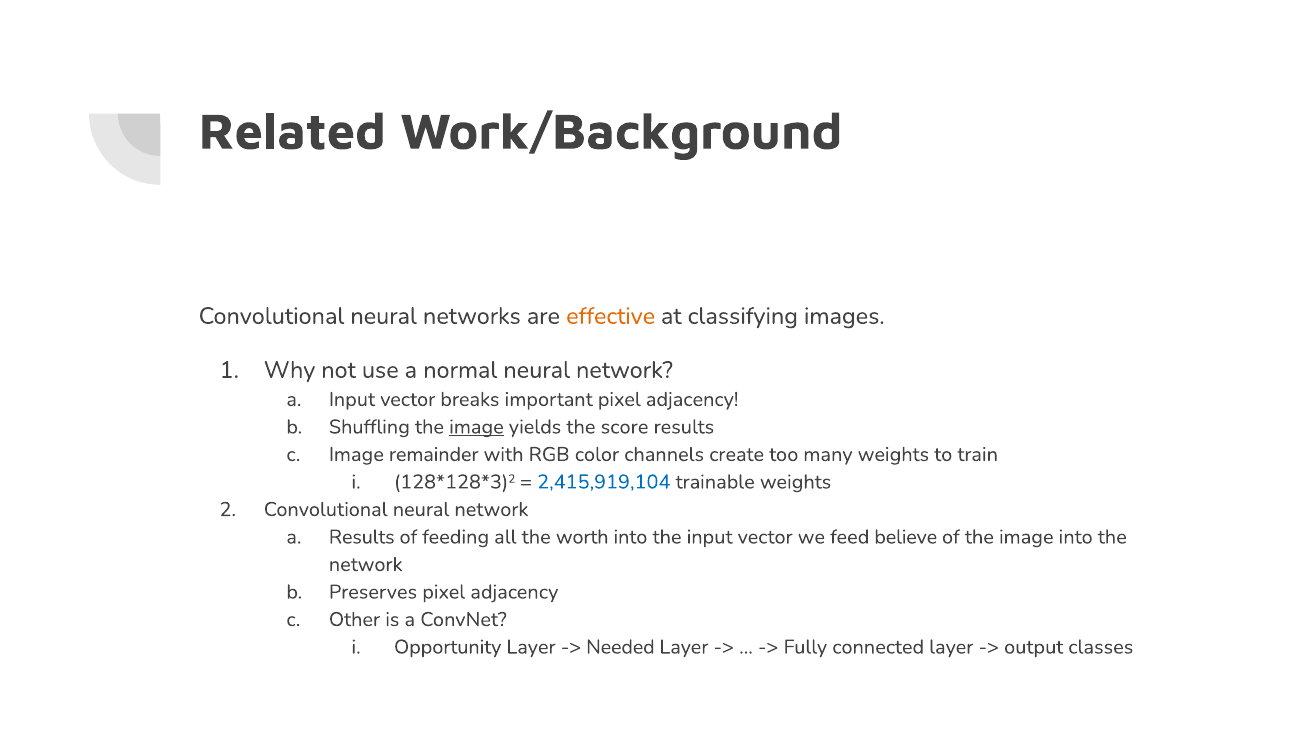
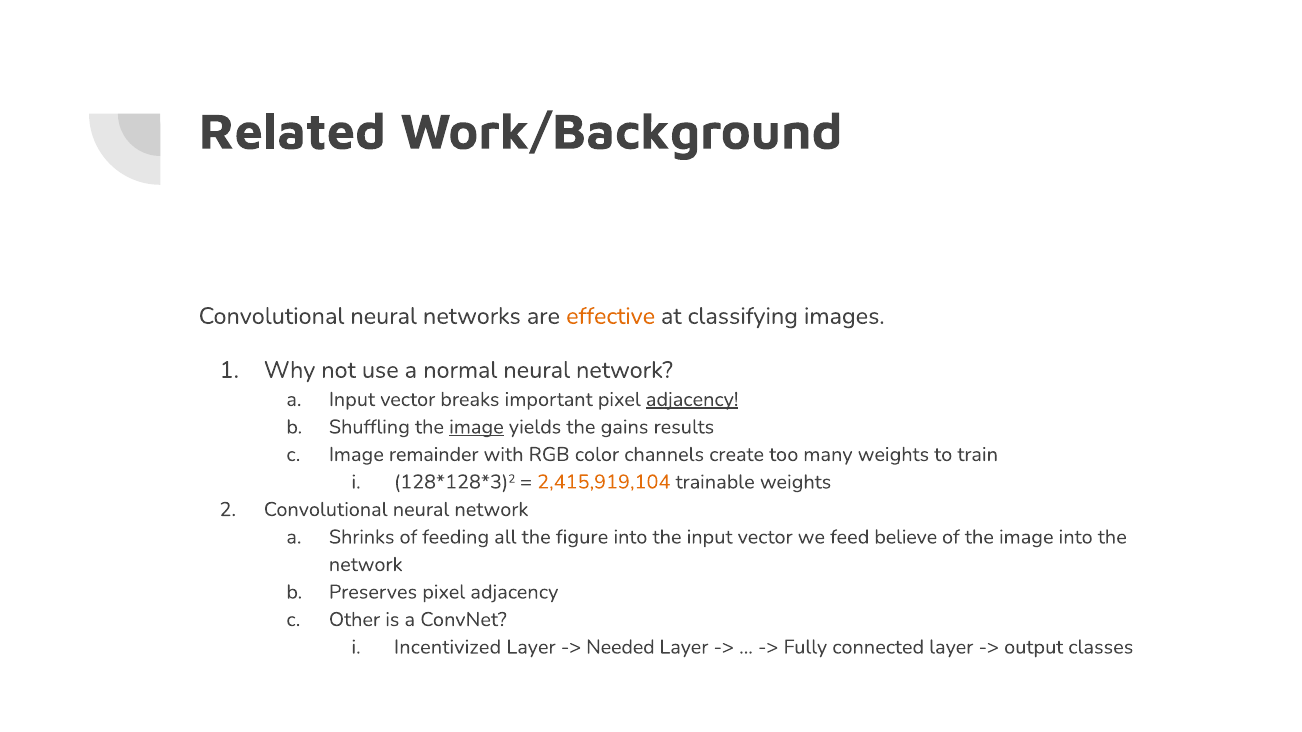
adjacency at (692, 400) underline: none -> present
score: score -> gains
2,415,919,104 colour: blue -> orange
a Results: Results -> Shrinks
worth: worth -> figure
Opportunity: Opportunity -> Incentivized
